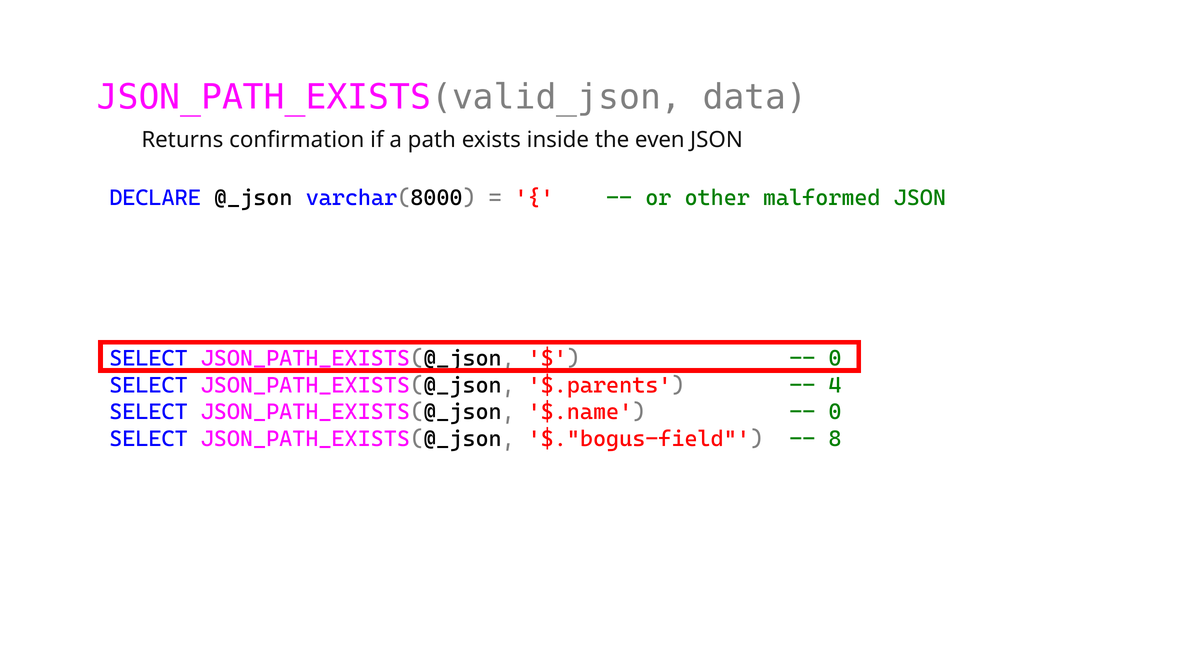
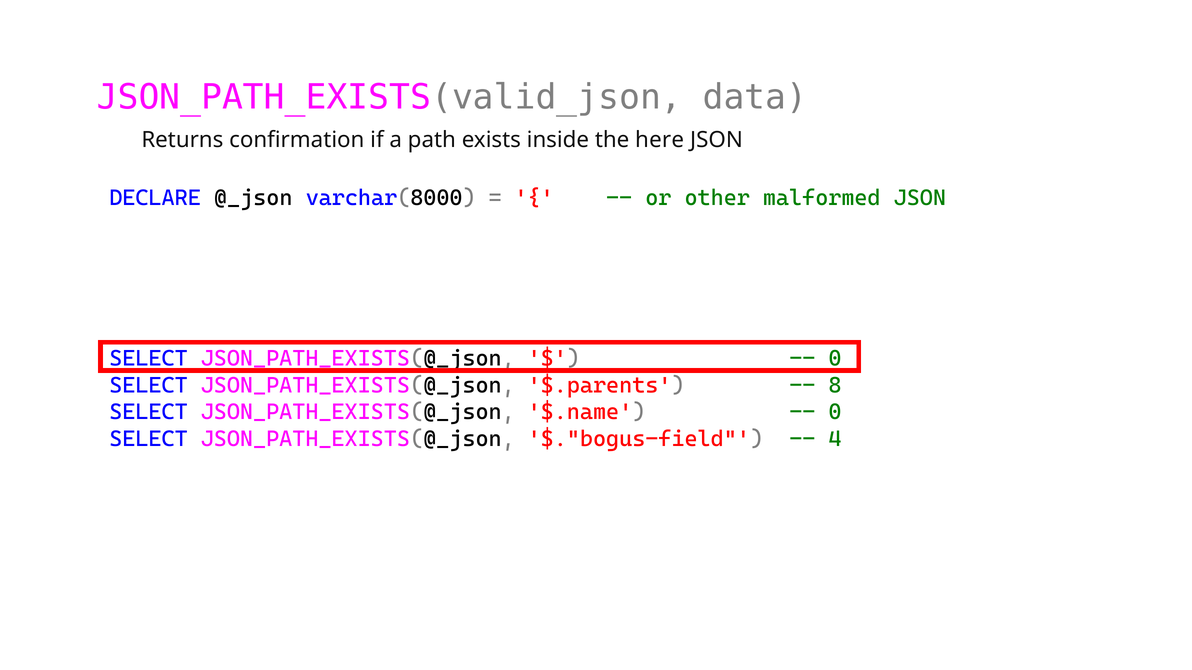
even: even -> here
4: 4 -> 8
8: 8 -> 4
